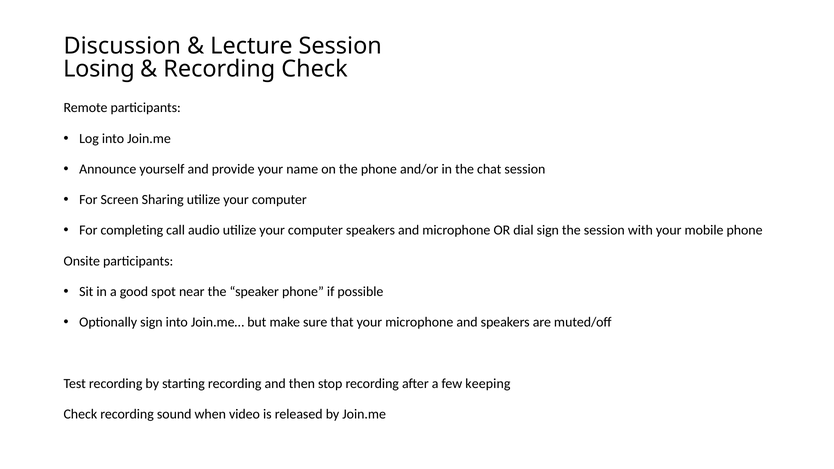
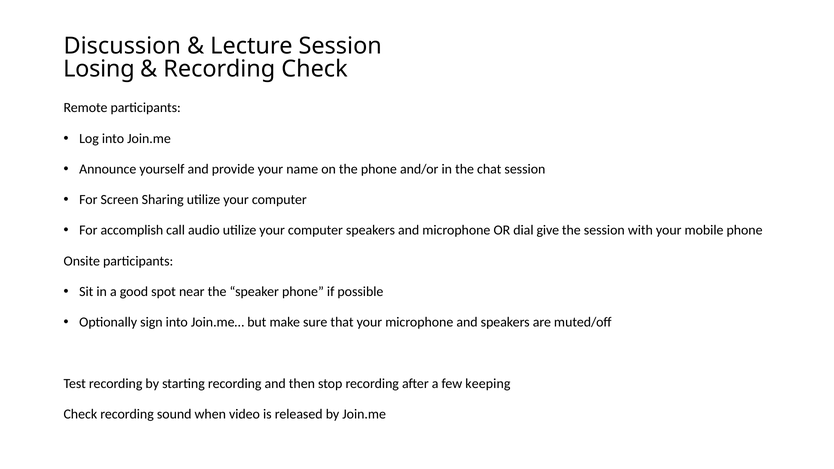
completing: completing -> accomplish
dial sign: sign -> give
